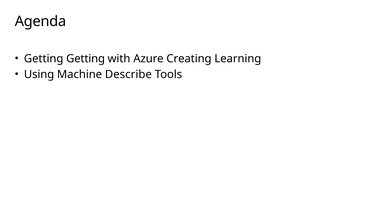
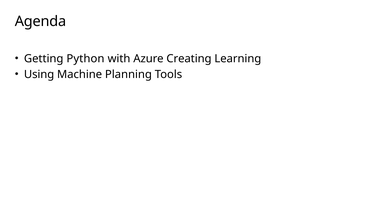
Getting Getting: Getting -> Python
Describe: Describe -> Planning
